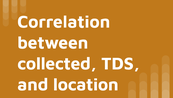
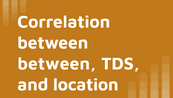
collected at (57, 63): collected -> between
